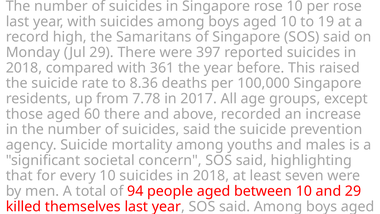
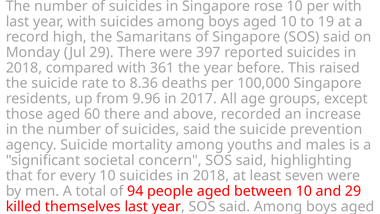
per rose: rose -> with
7.78: 7.78 -> 9.96
